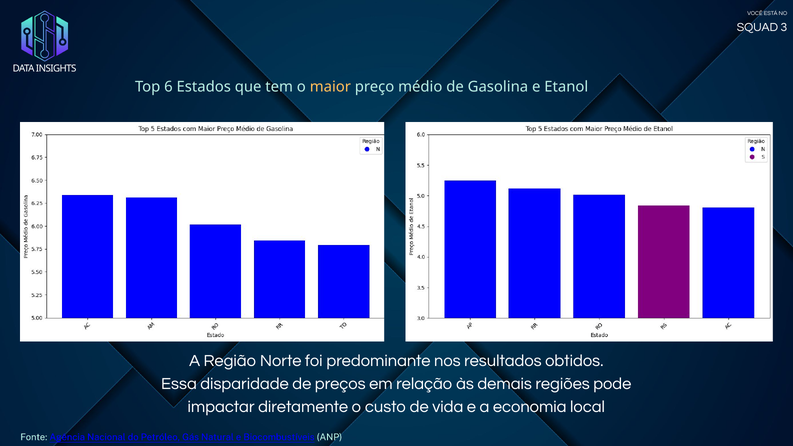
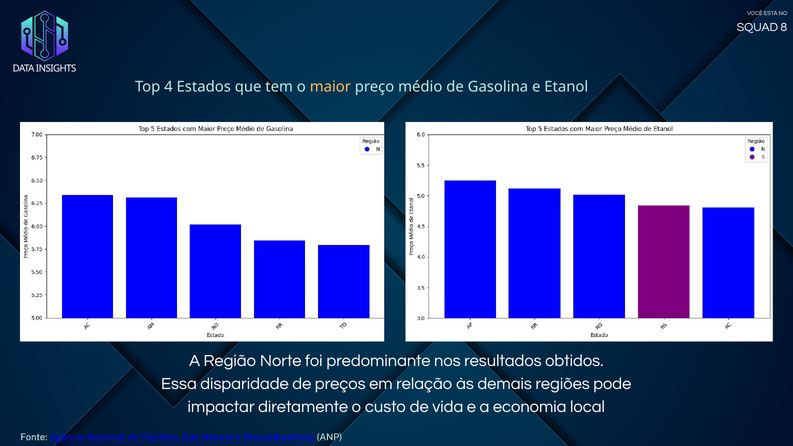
3: 3 -> 8
6: 6 -> 4
